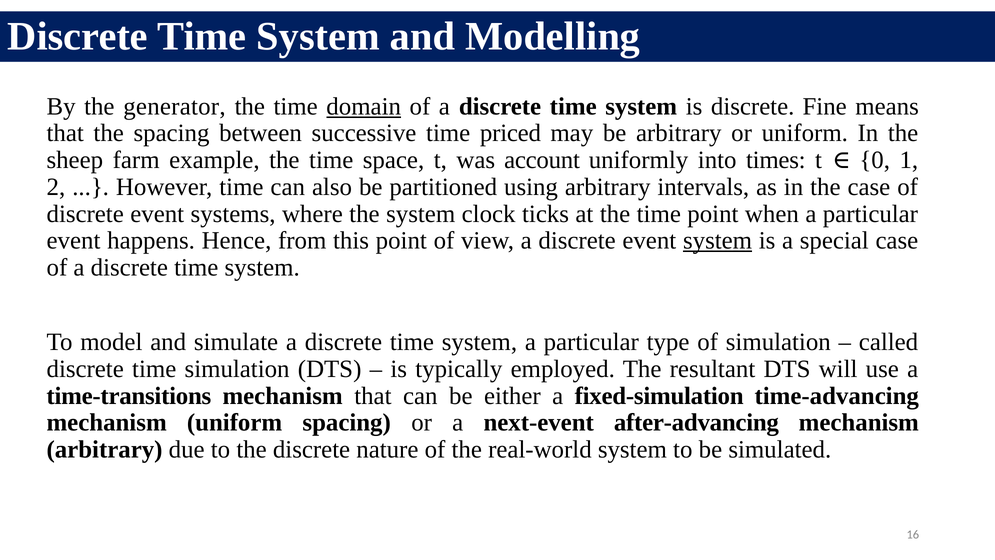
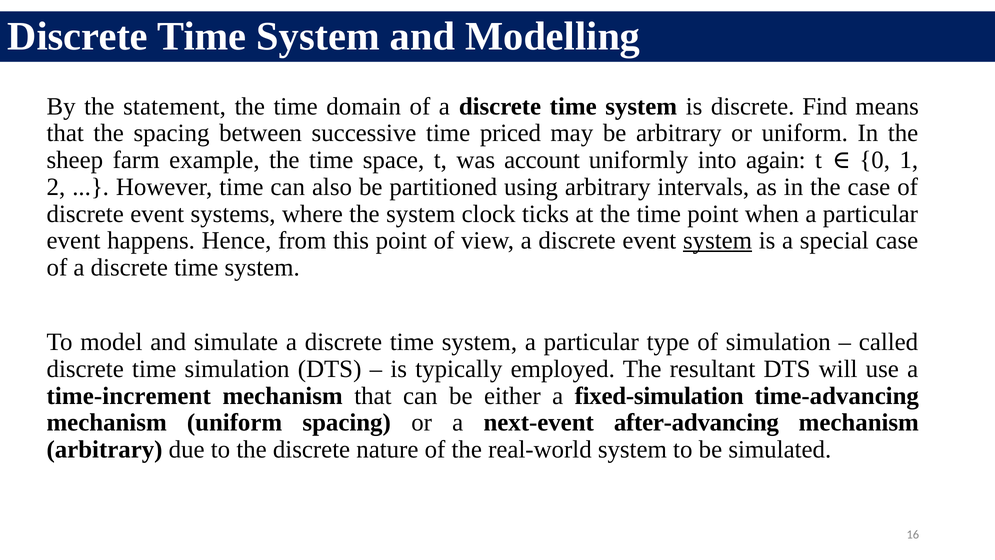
generator: generator -> statement
domain underline: present -> none
Fine: Fine -> Find
times: times -> again
time-transitions: time-transitions -> time-increment
